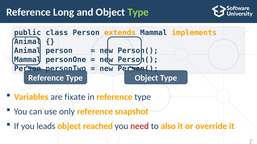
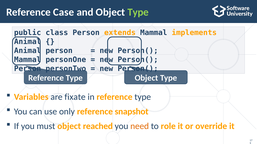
Long: Long -> Case
leads: leads -> must
need colour: red -> orange
also: also -> role
